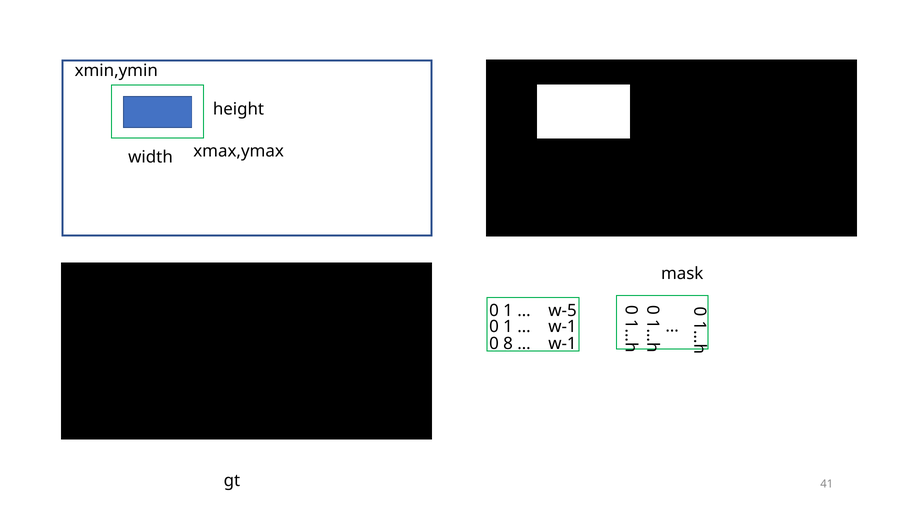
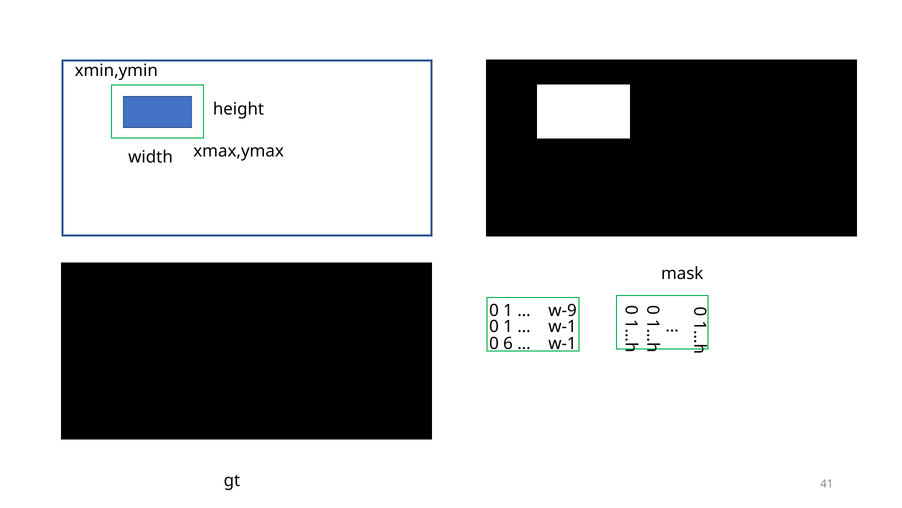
w-5: w-5 -> w-9
8: 8 -> 6
